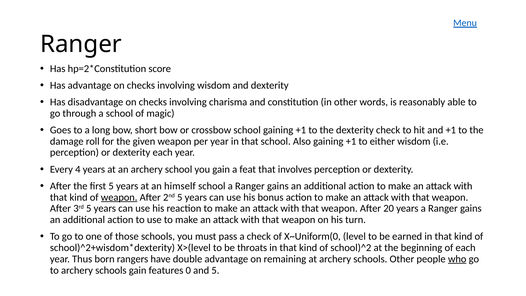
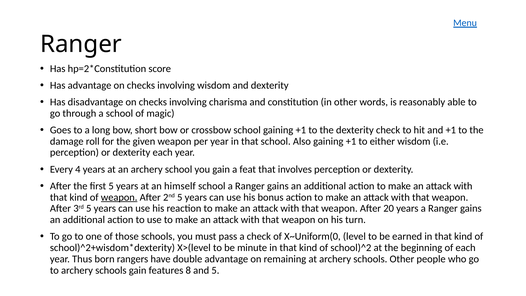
throats: throats -> minute
who underline: present -> none
0: 0 -> 8
